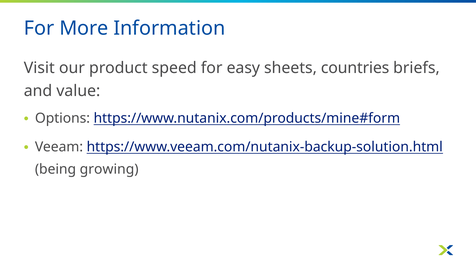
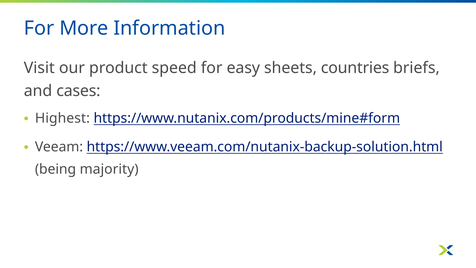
value: value -> cases
Options: Options -> Highest
growing: growing -> majority
